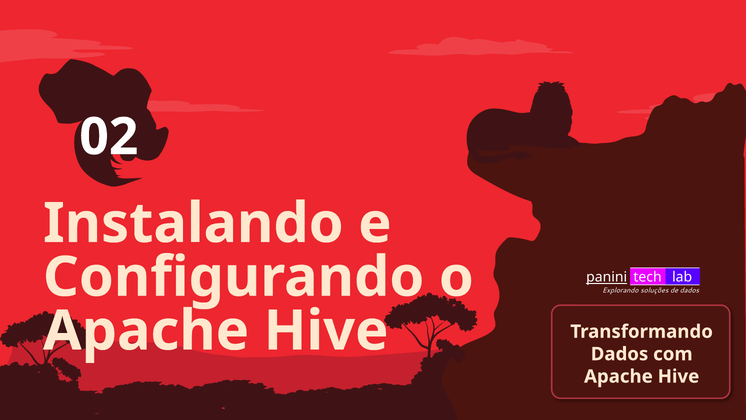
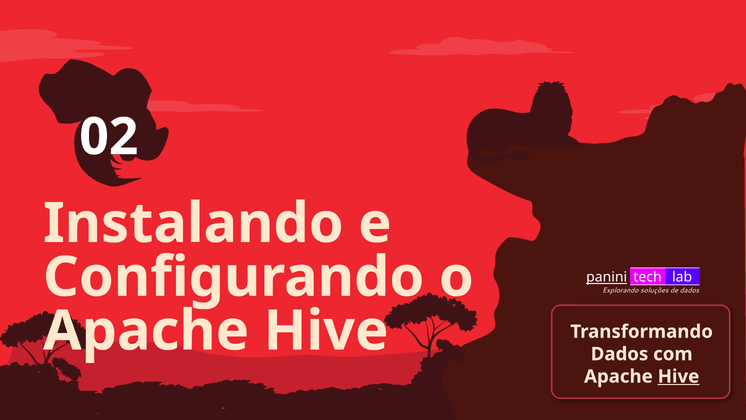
Hive at (678, 376) underline: none -> present
